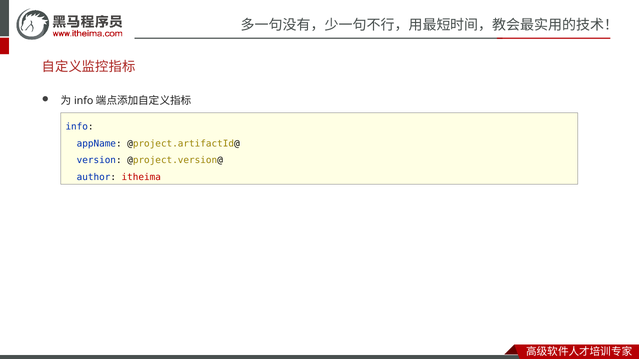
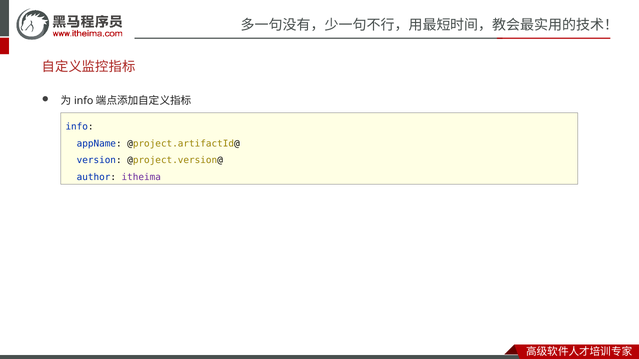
itheima colour: red -> purple
